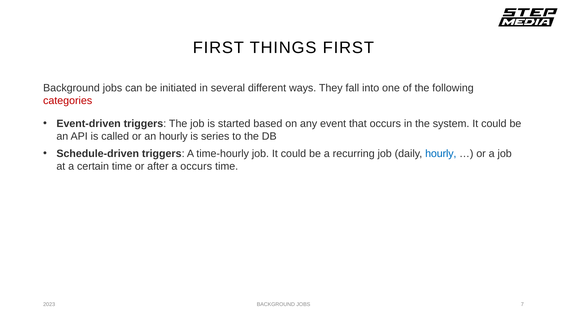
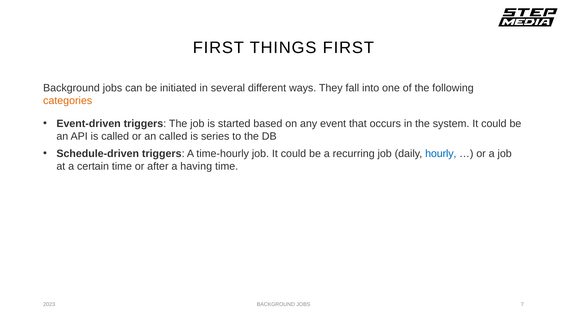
categories colour: red -> orange
an hourly: hourly -> called
a occurs: occurs -> having
